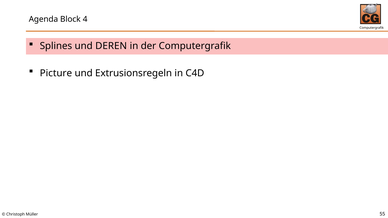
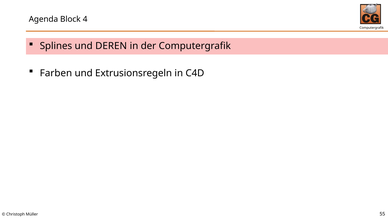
Picture: Picture -> Farben
